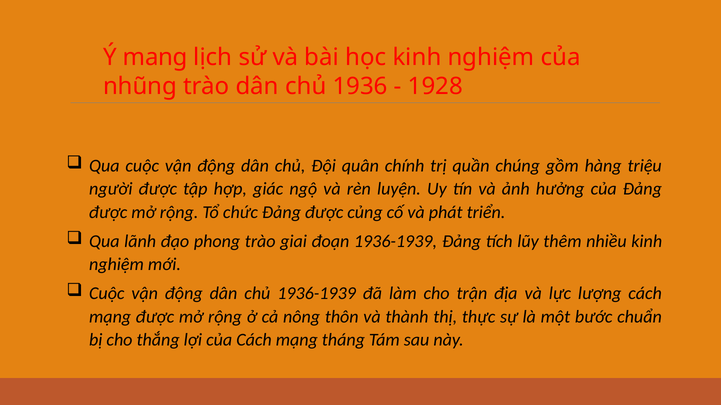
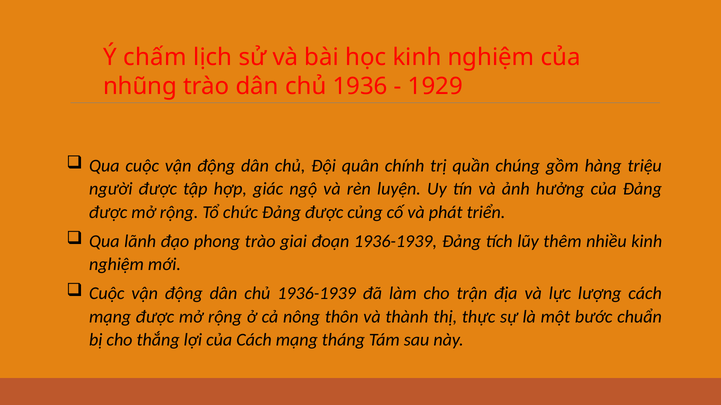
mang: mang -> chấm
1928: 1928 -> 1929
